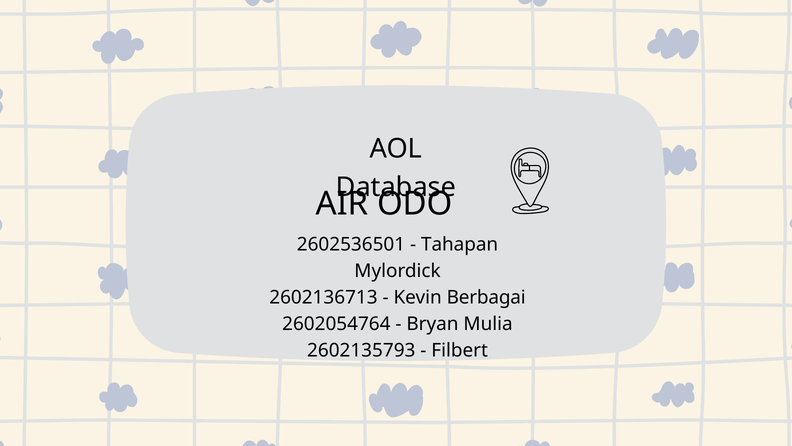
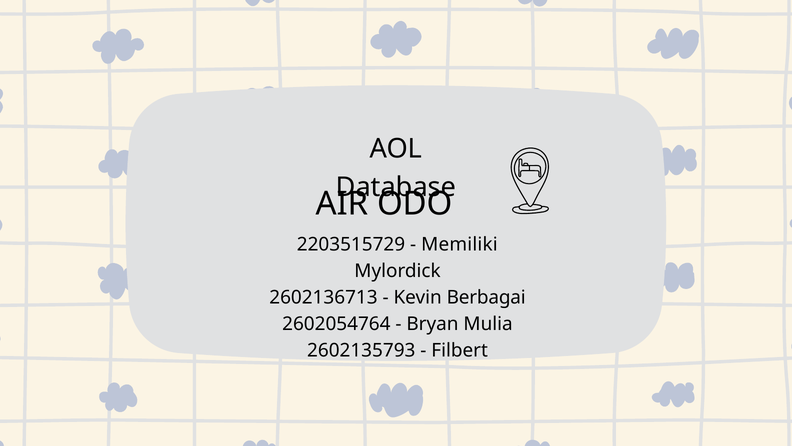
2602536501: 2602536501 -> 2203515729
Tahapan: Tahapan -> Memiliki
